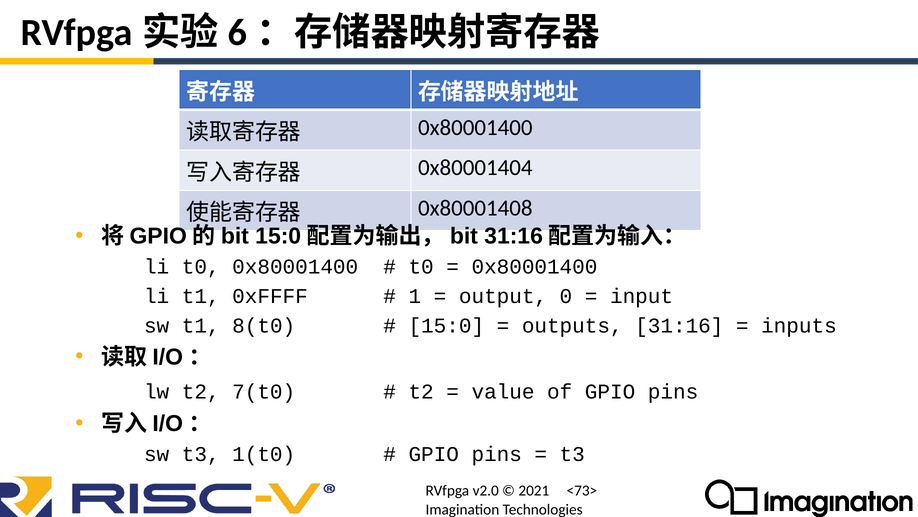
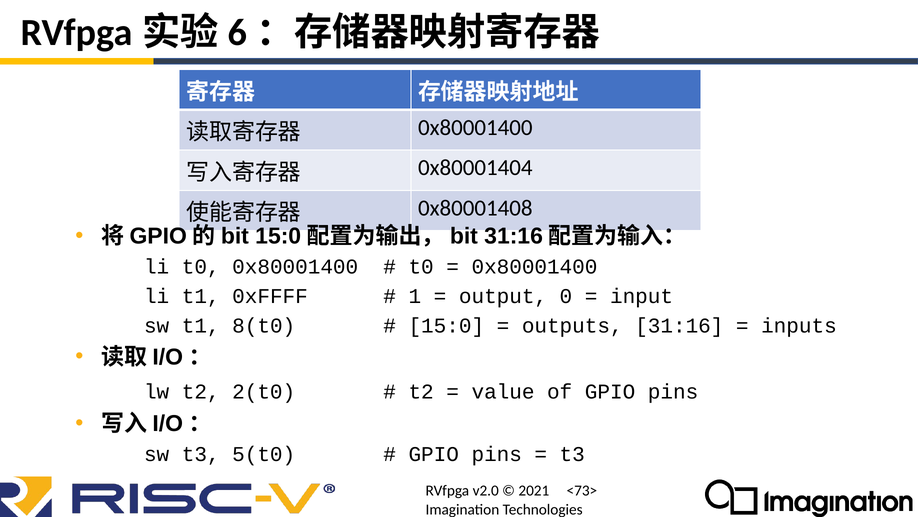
7(t0: 7(t0 -> 2(t0
1(t0: 1(t0 -> 5(t0
